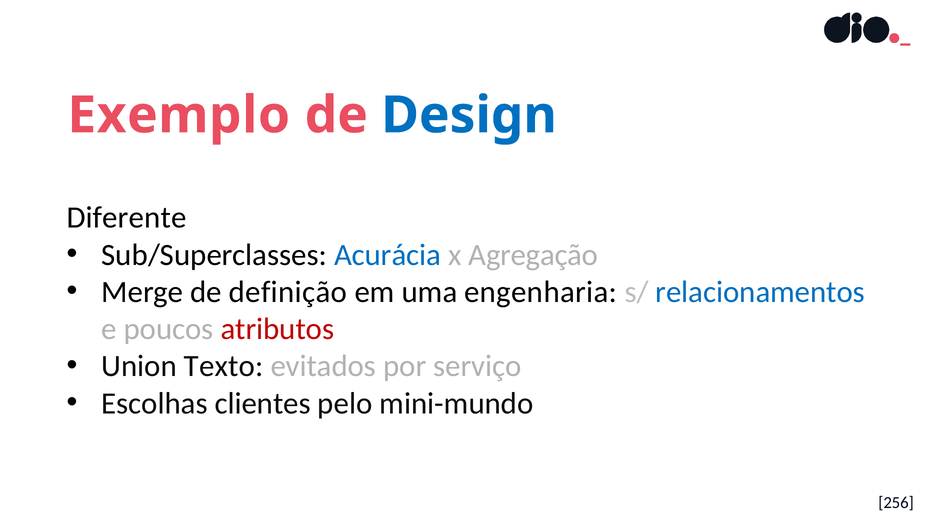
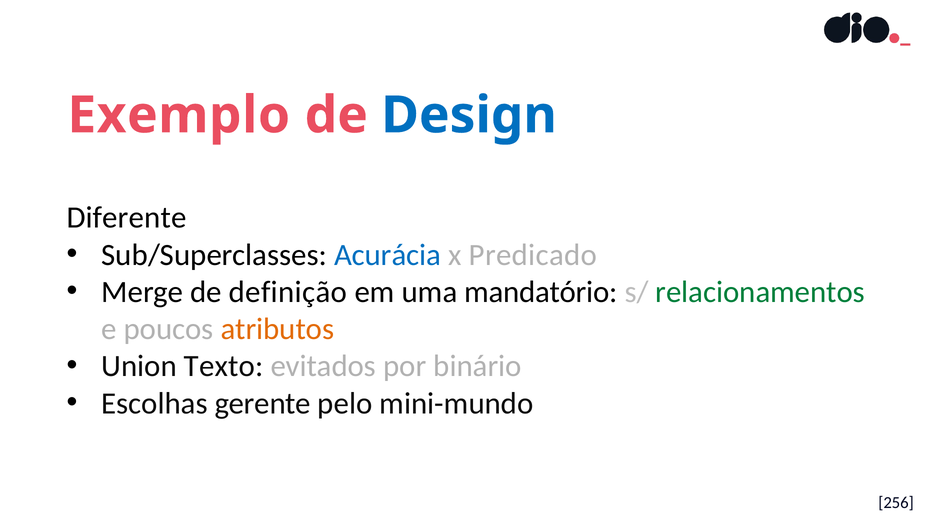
Agregação: Agregação -> Predicado
engenharia: engenharia -> mandatório
relacionamentos colour: blue -> green
atributos colour: red -> orange
serviço: serviço -> binário
clientes: clientes -> gerente
